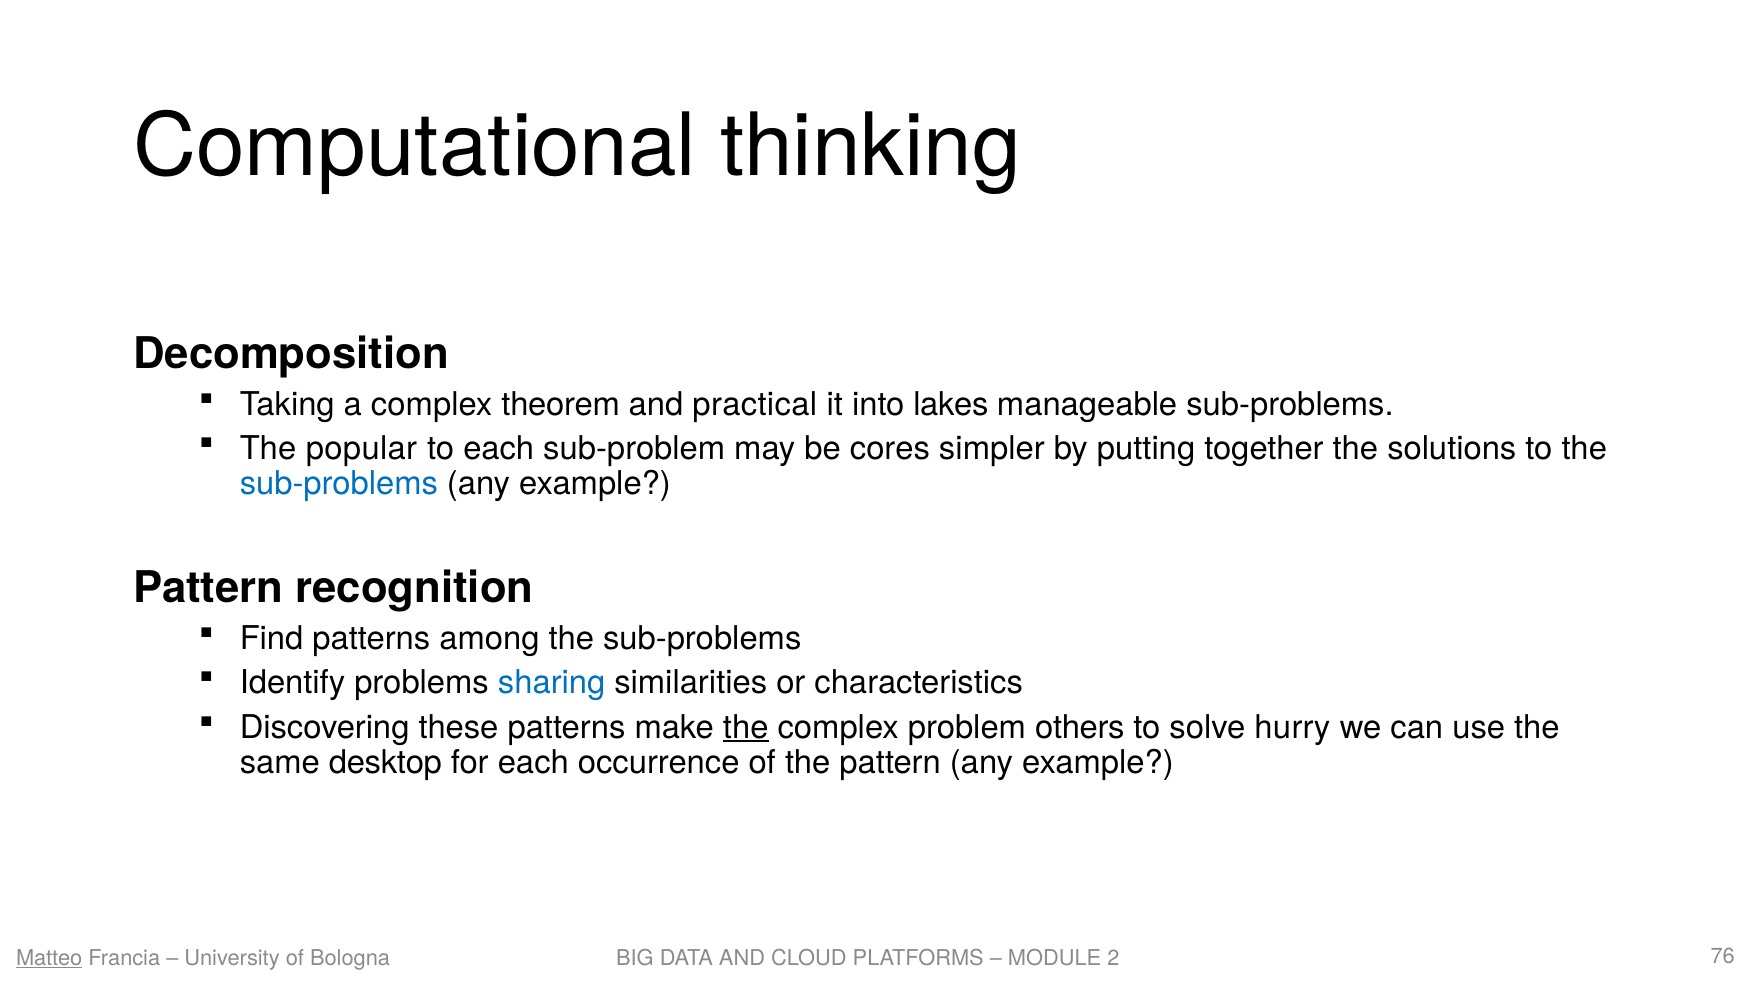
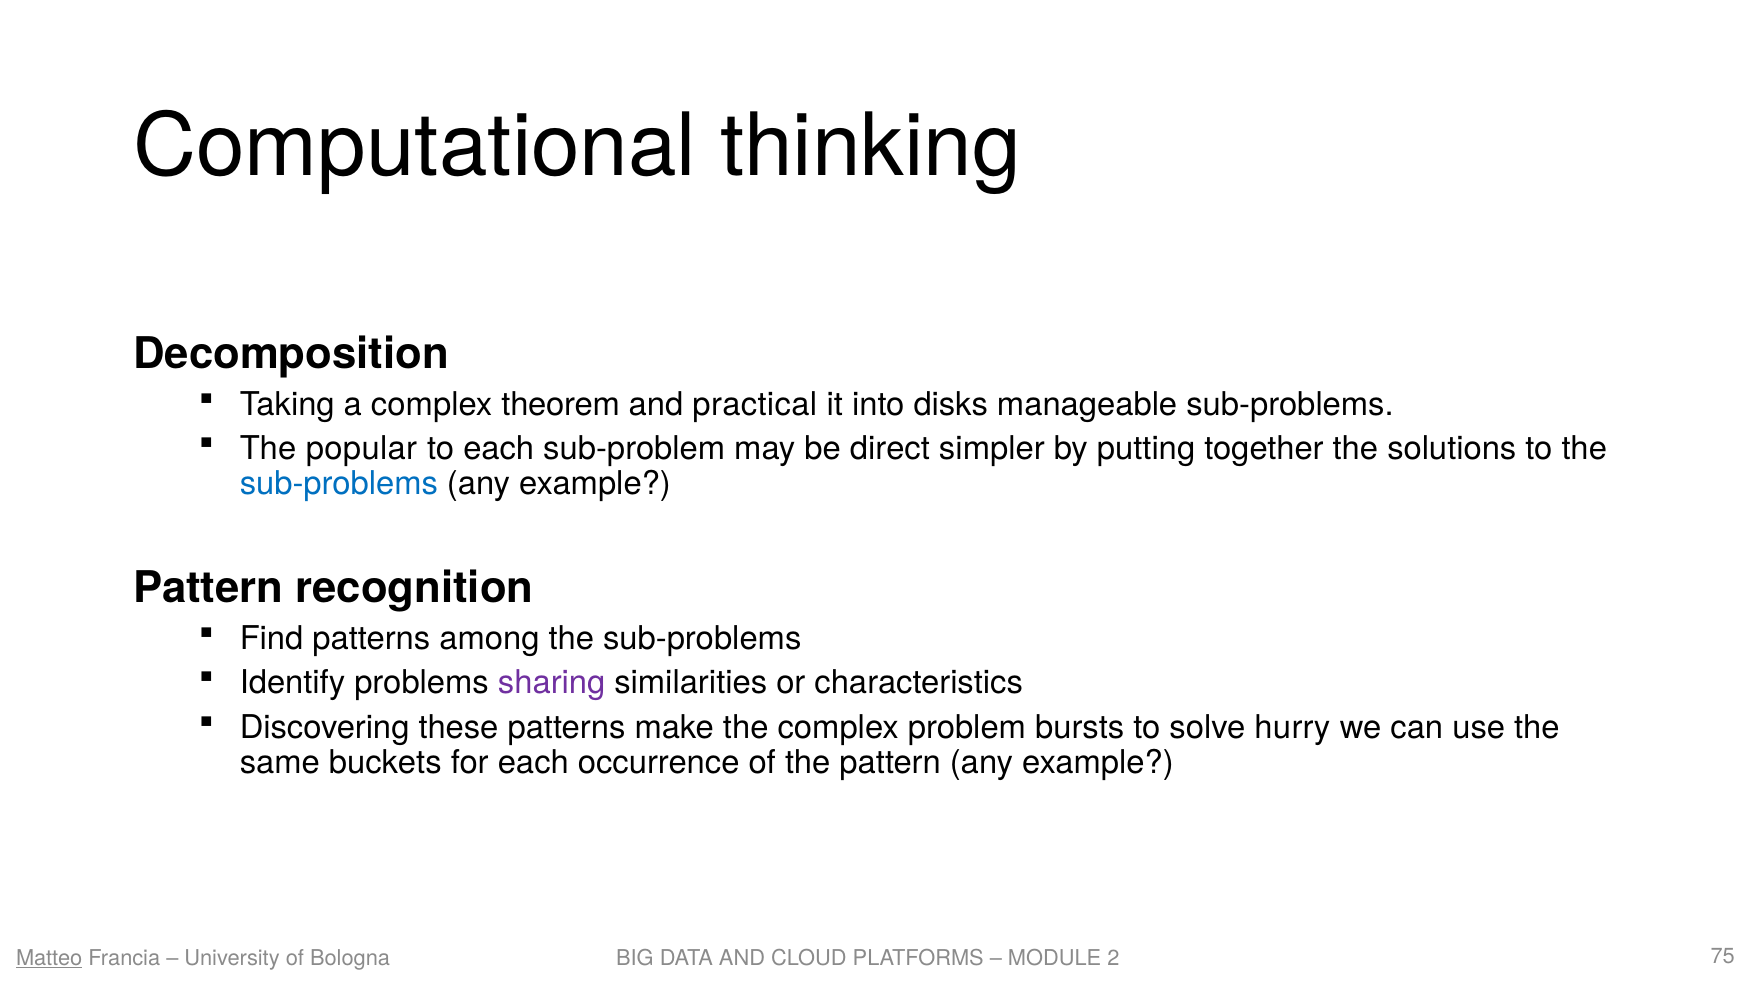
lakes: lakes -> disks
cores: cores -> direct
sharing colour: blue -> purple
the at (746, 728) underline: present -> none
others: others -> bursts
desktop: desktop -> buckets
76: 76 -> 75
